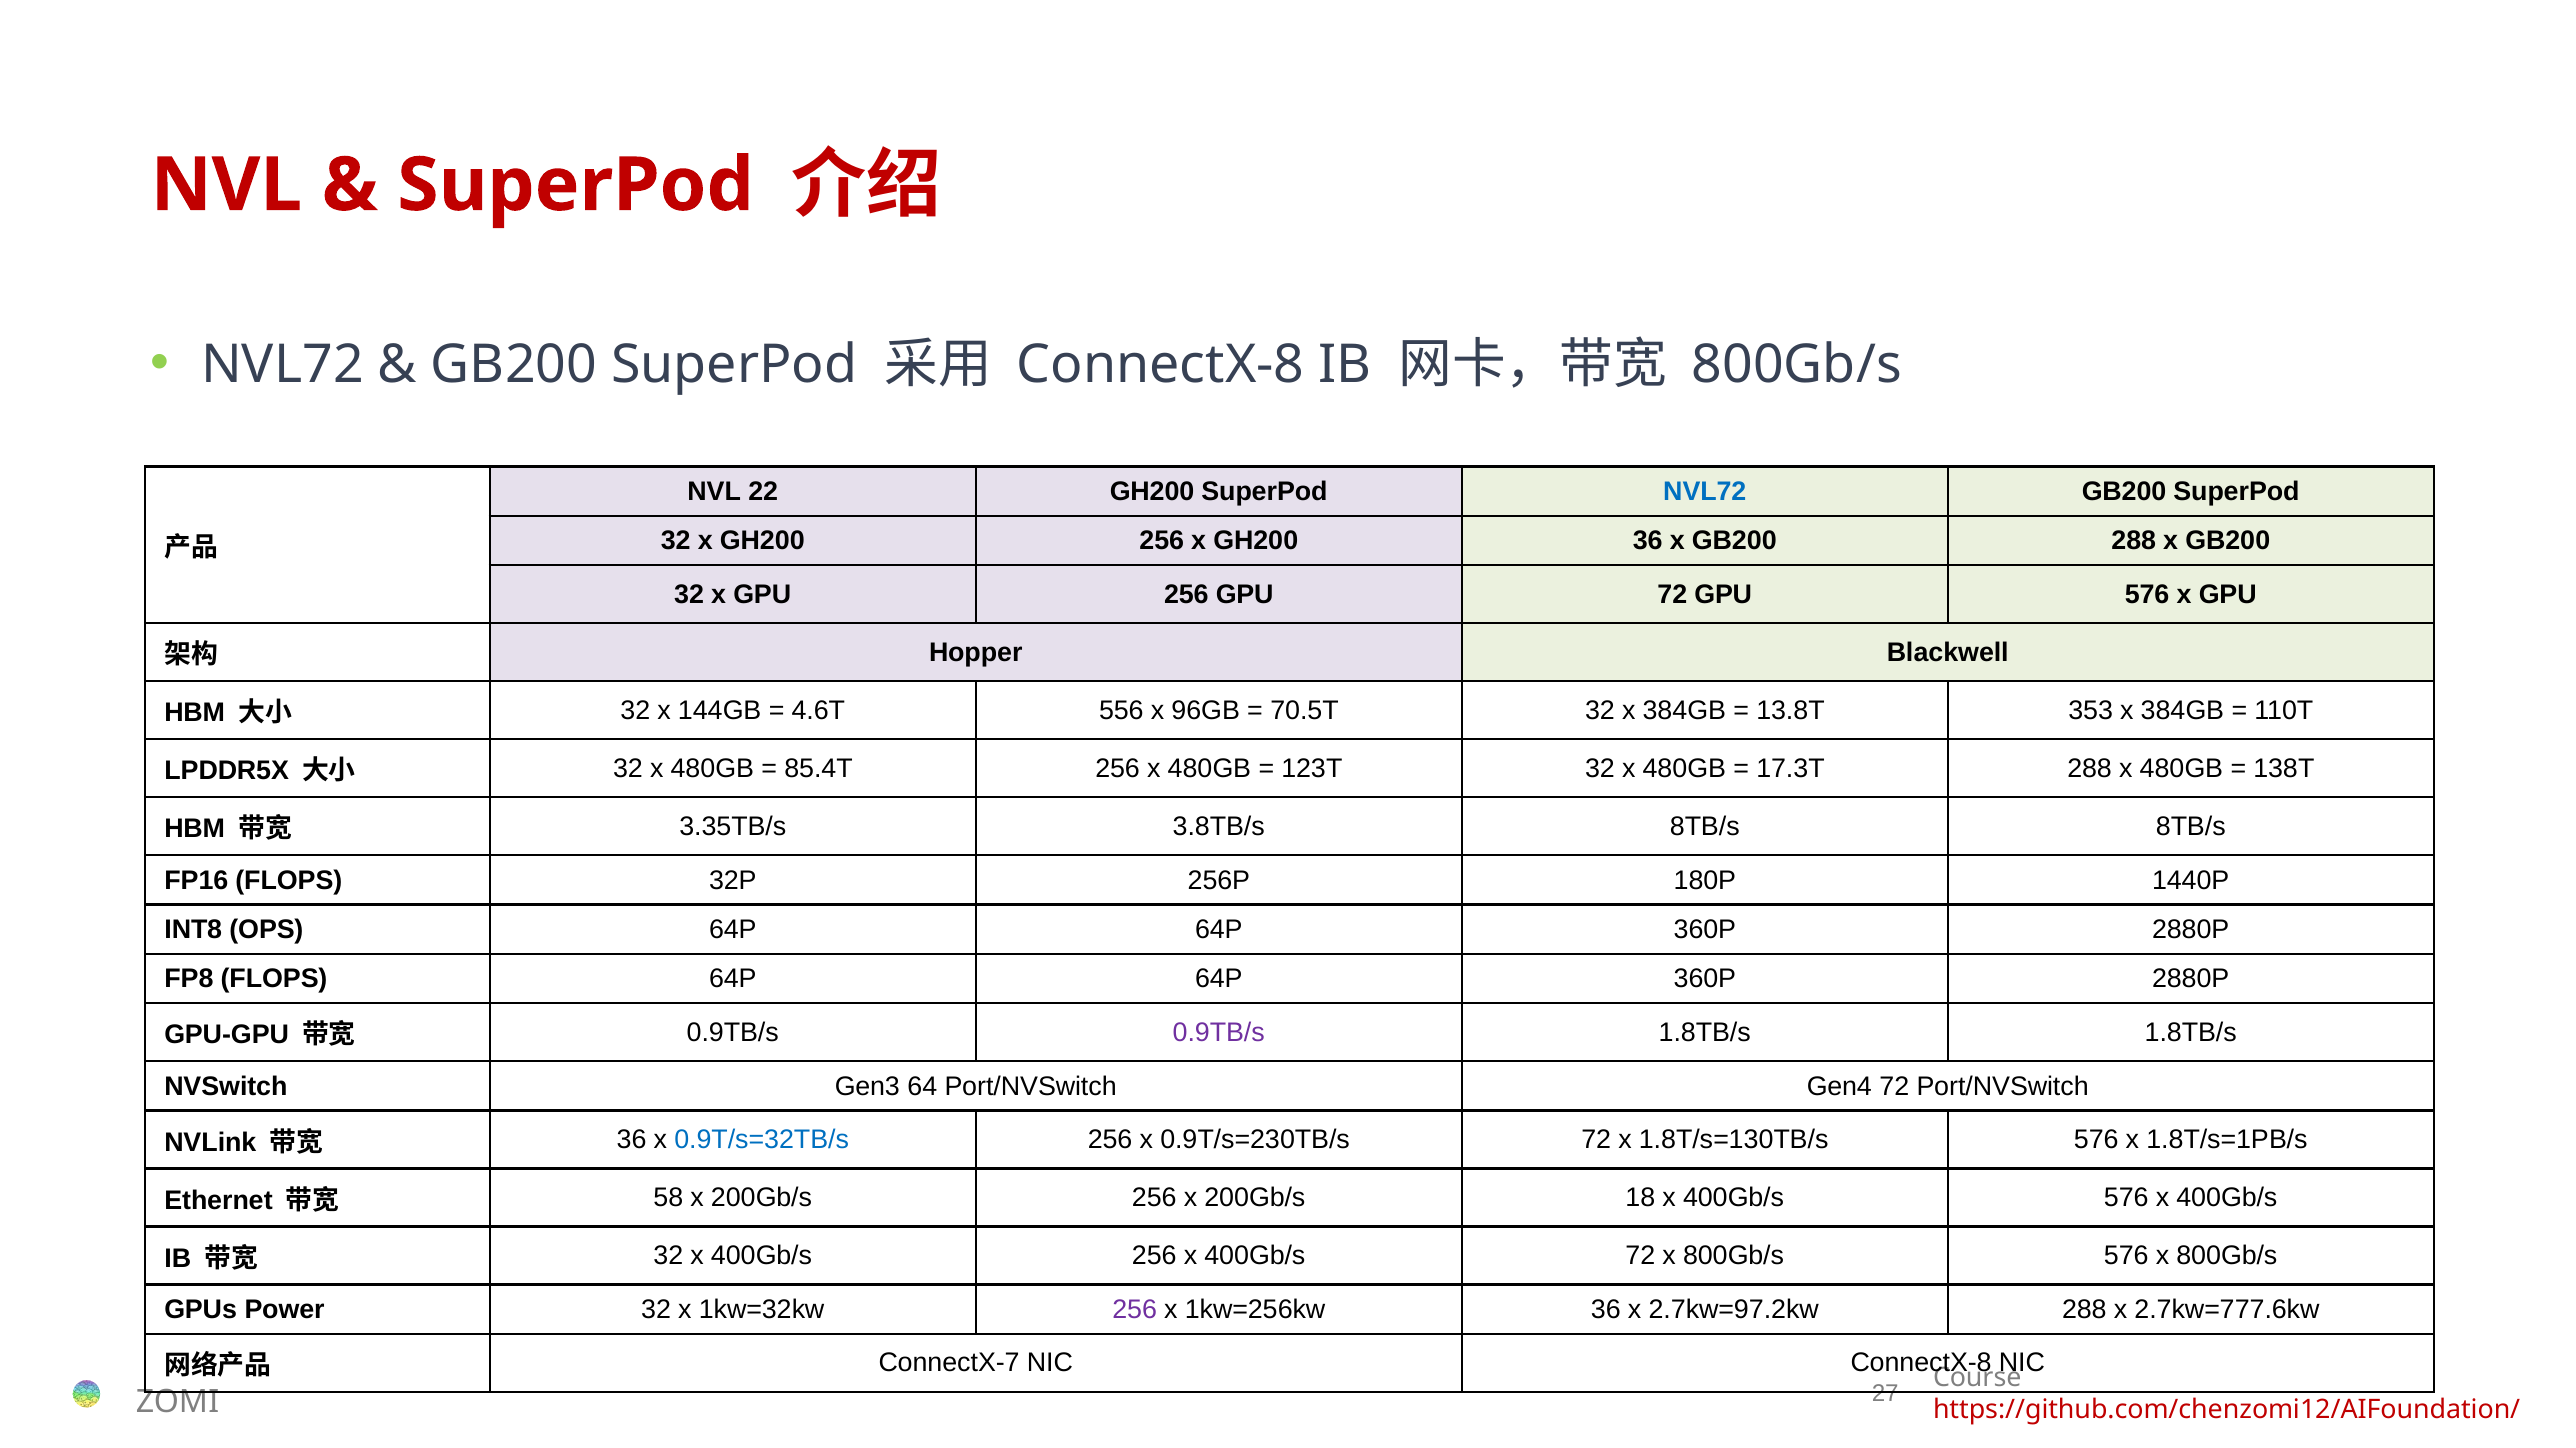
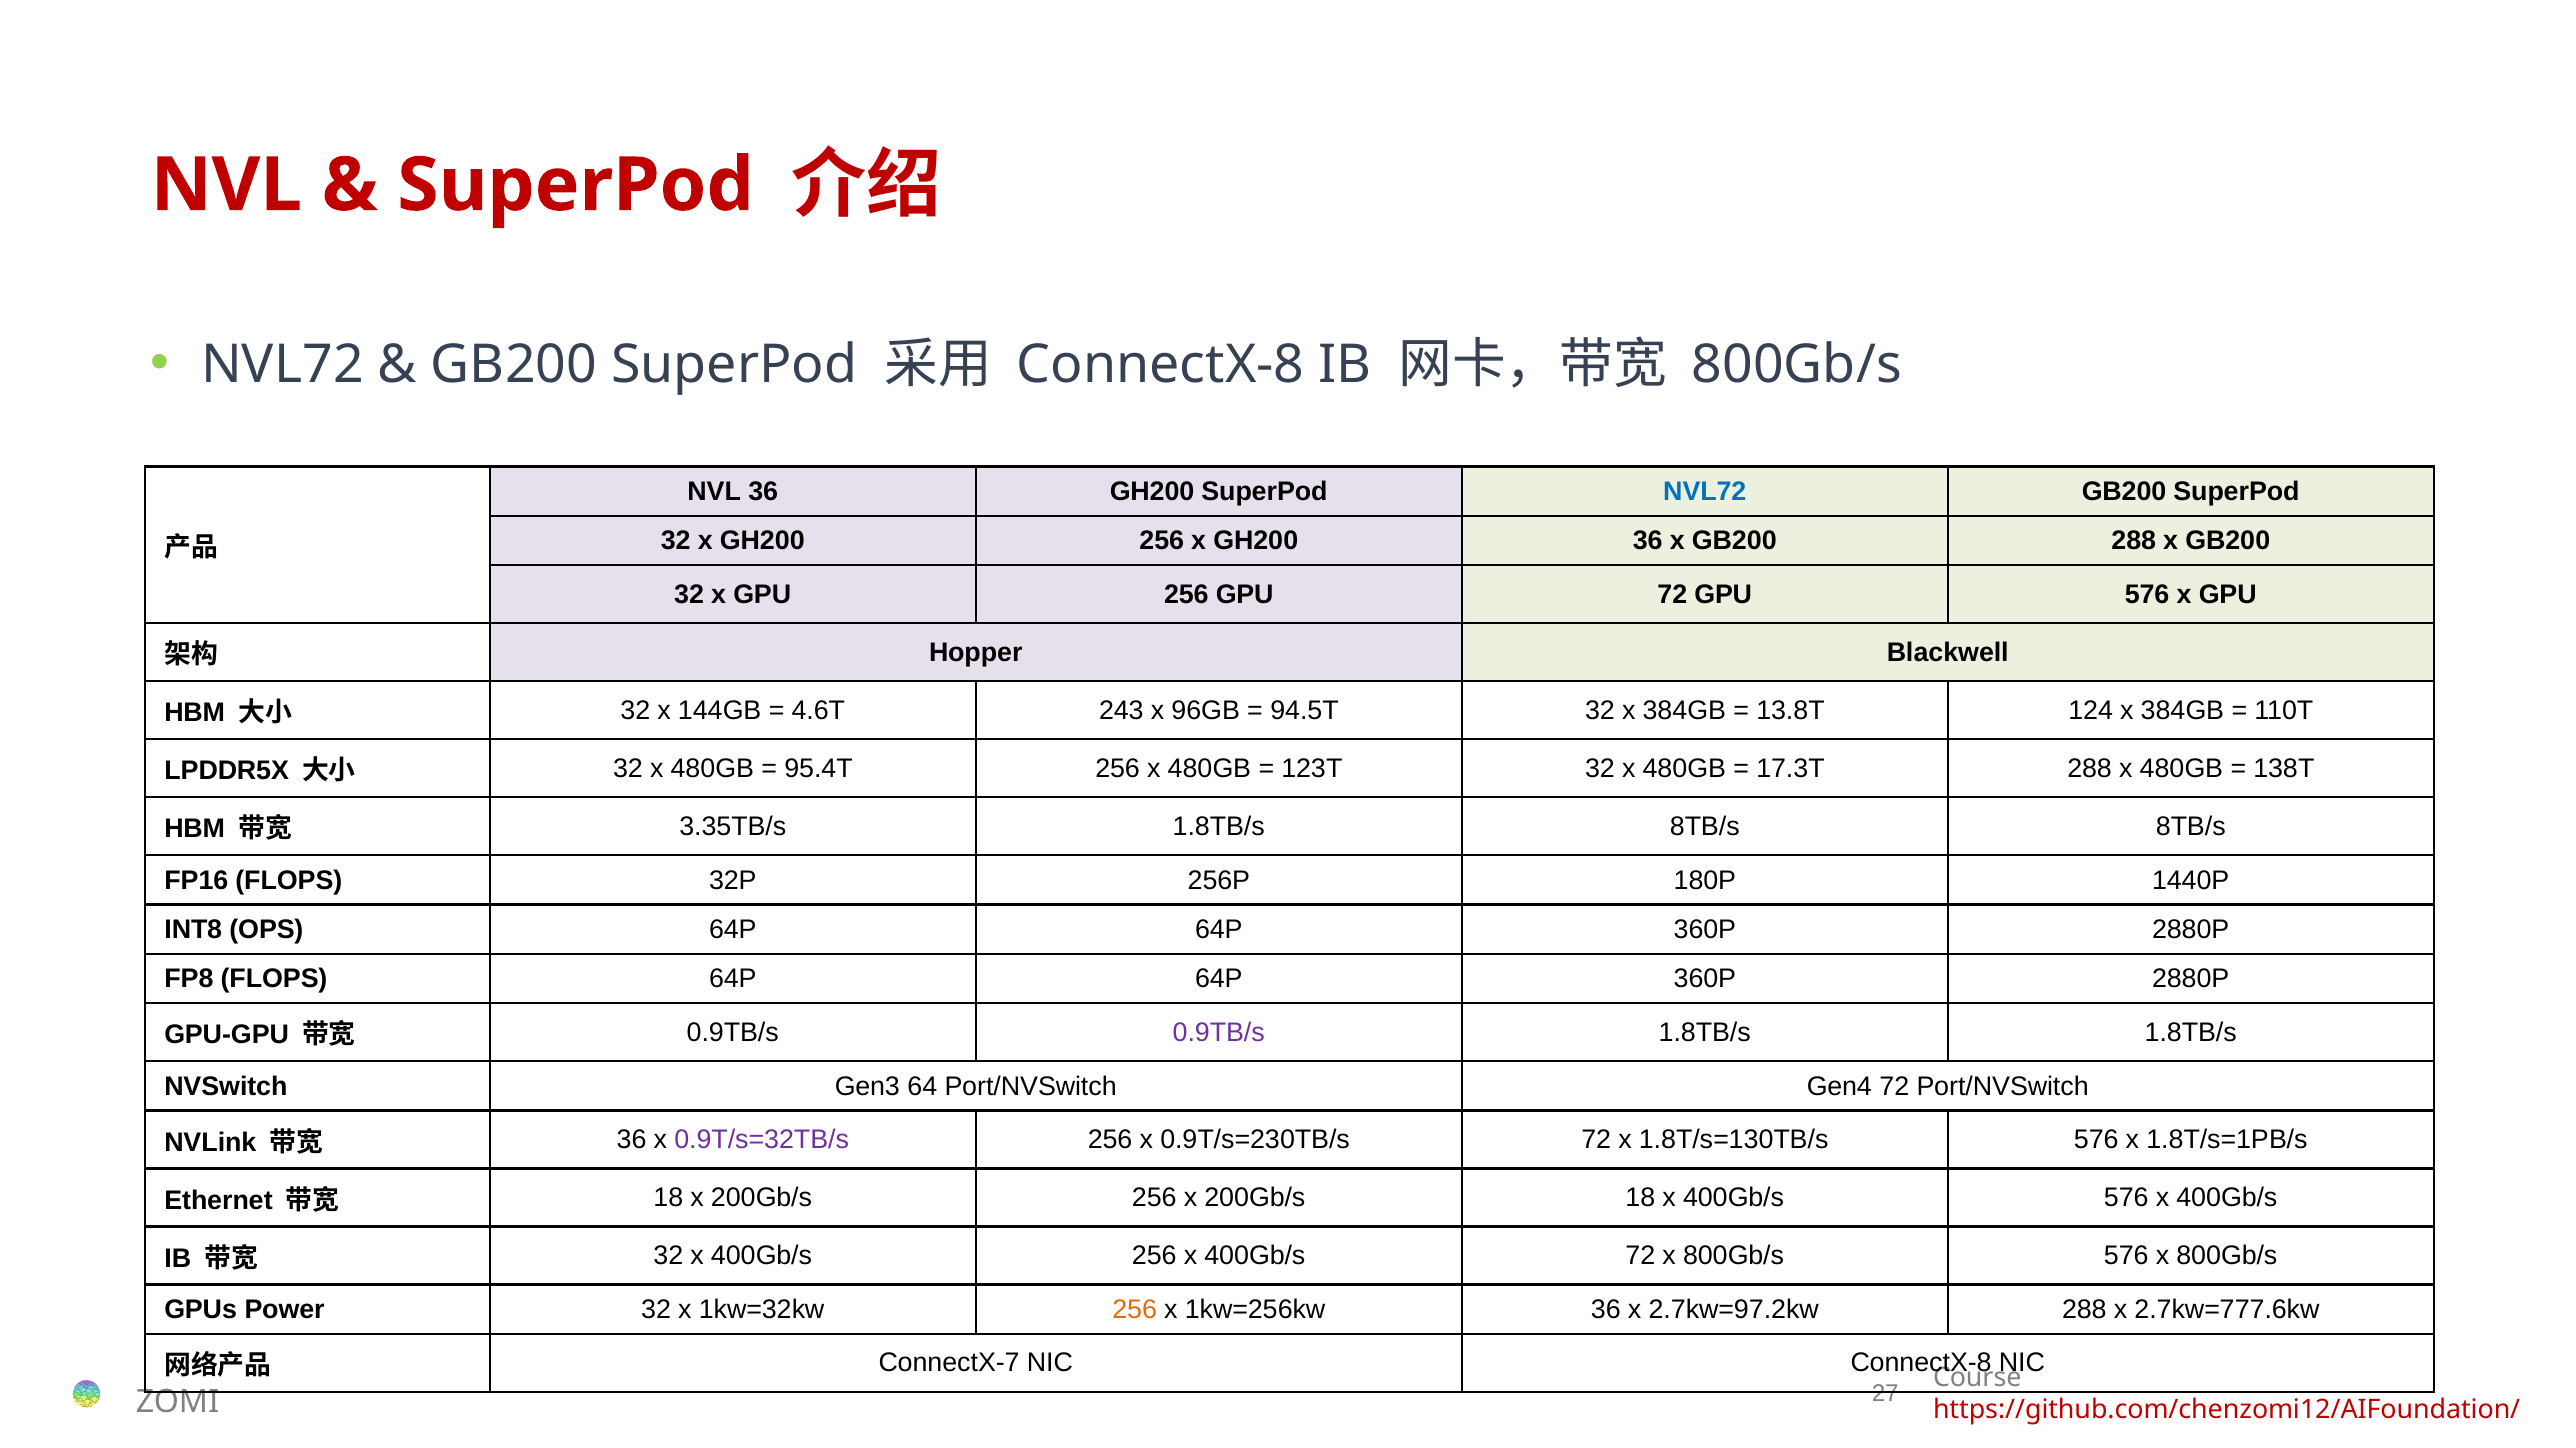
NVL 22: 22 -> 36
556: 556 -> 243
70.5T: 70.5T -> 94.5T
353: 353 -> 124
85.4T: 85.4T -> 95.4T
3.35TB/s 3.8TB/s: 3.8TB/s -> 1.8TB/s
0.9T/s=32TB/s colour: blue -> purple
58 at (668, 1198): 58 -> 18
256 at (1135, 1310) colour: purple -> orange
